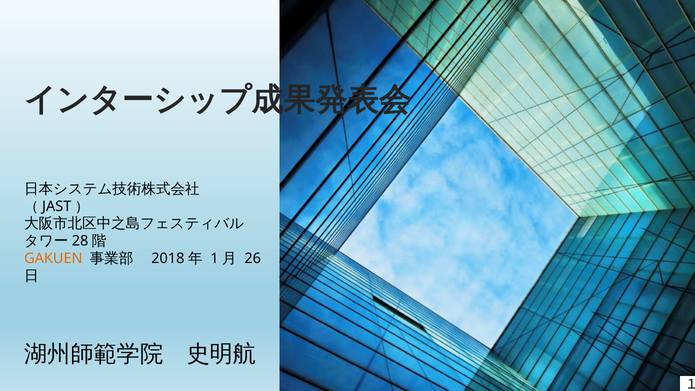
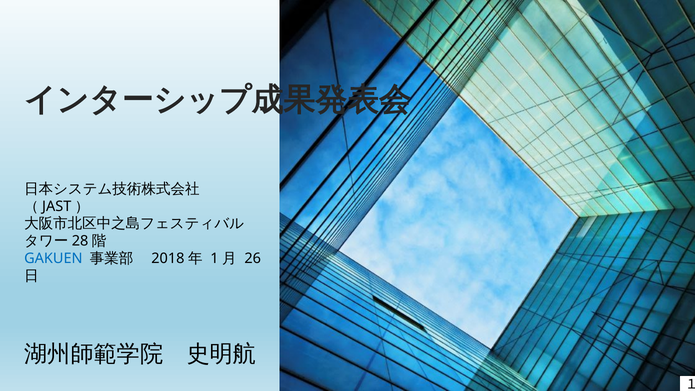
GAKUEN colour: orange -> blue
